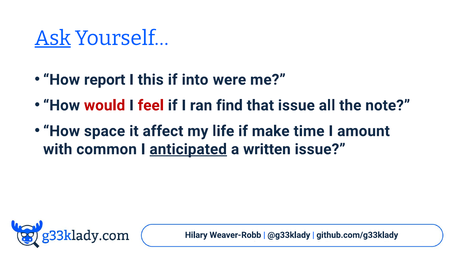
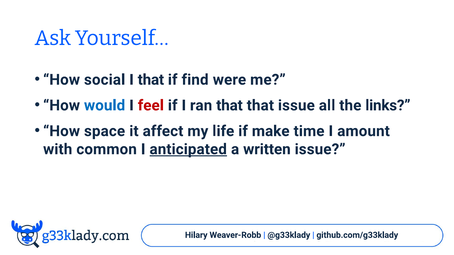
Ask underline: present -> none
report: report -> social
I this: this -> that
into: into -> find
would colour: red -> blue
ran find: find -> that
note: note -> links
